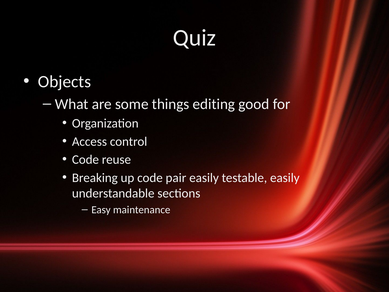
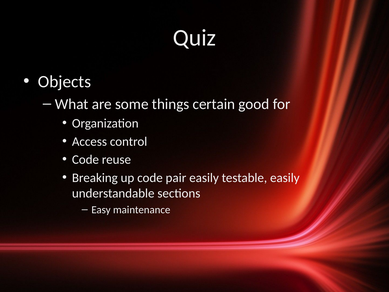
editing: editing -> certain
